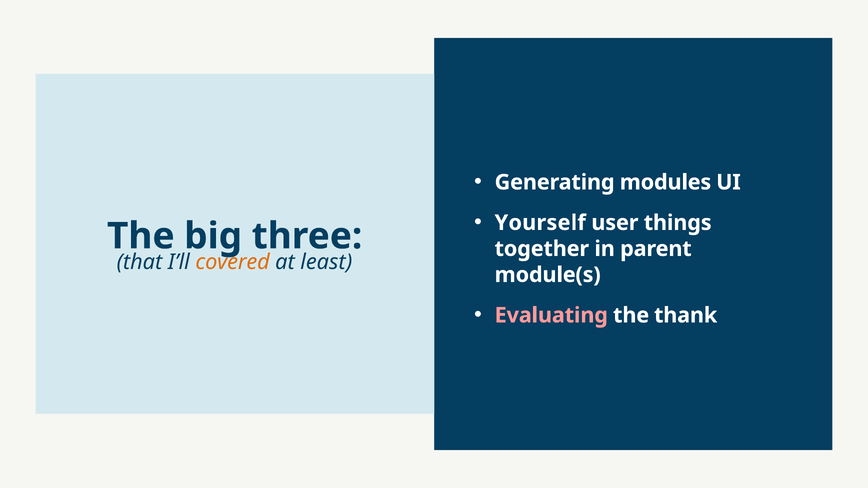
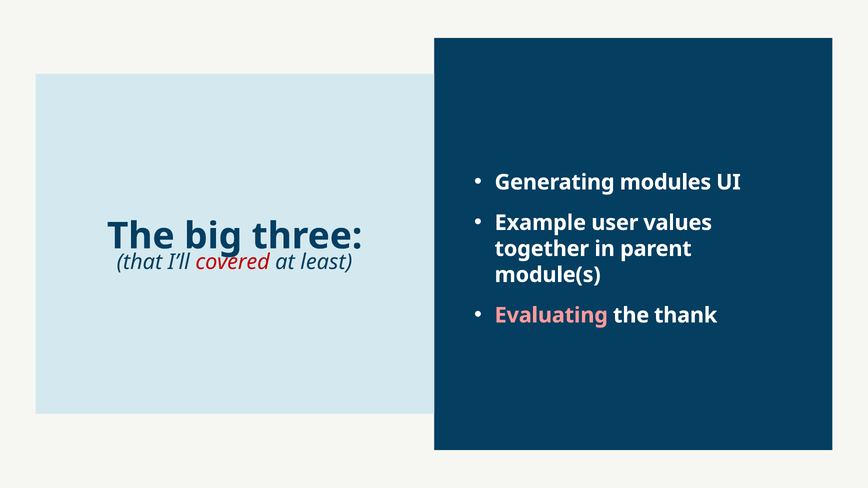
Yourself: Yourself -> Example
things: things -> values
covered colour: orange -> red
